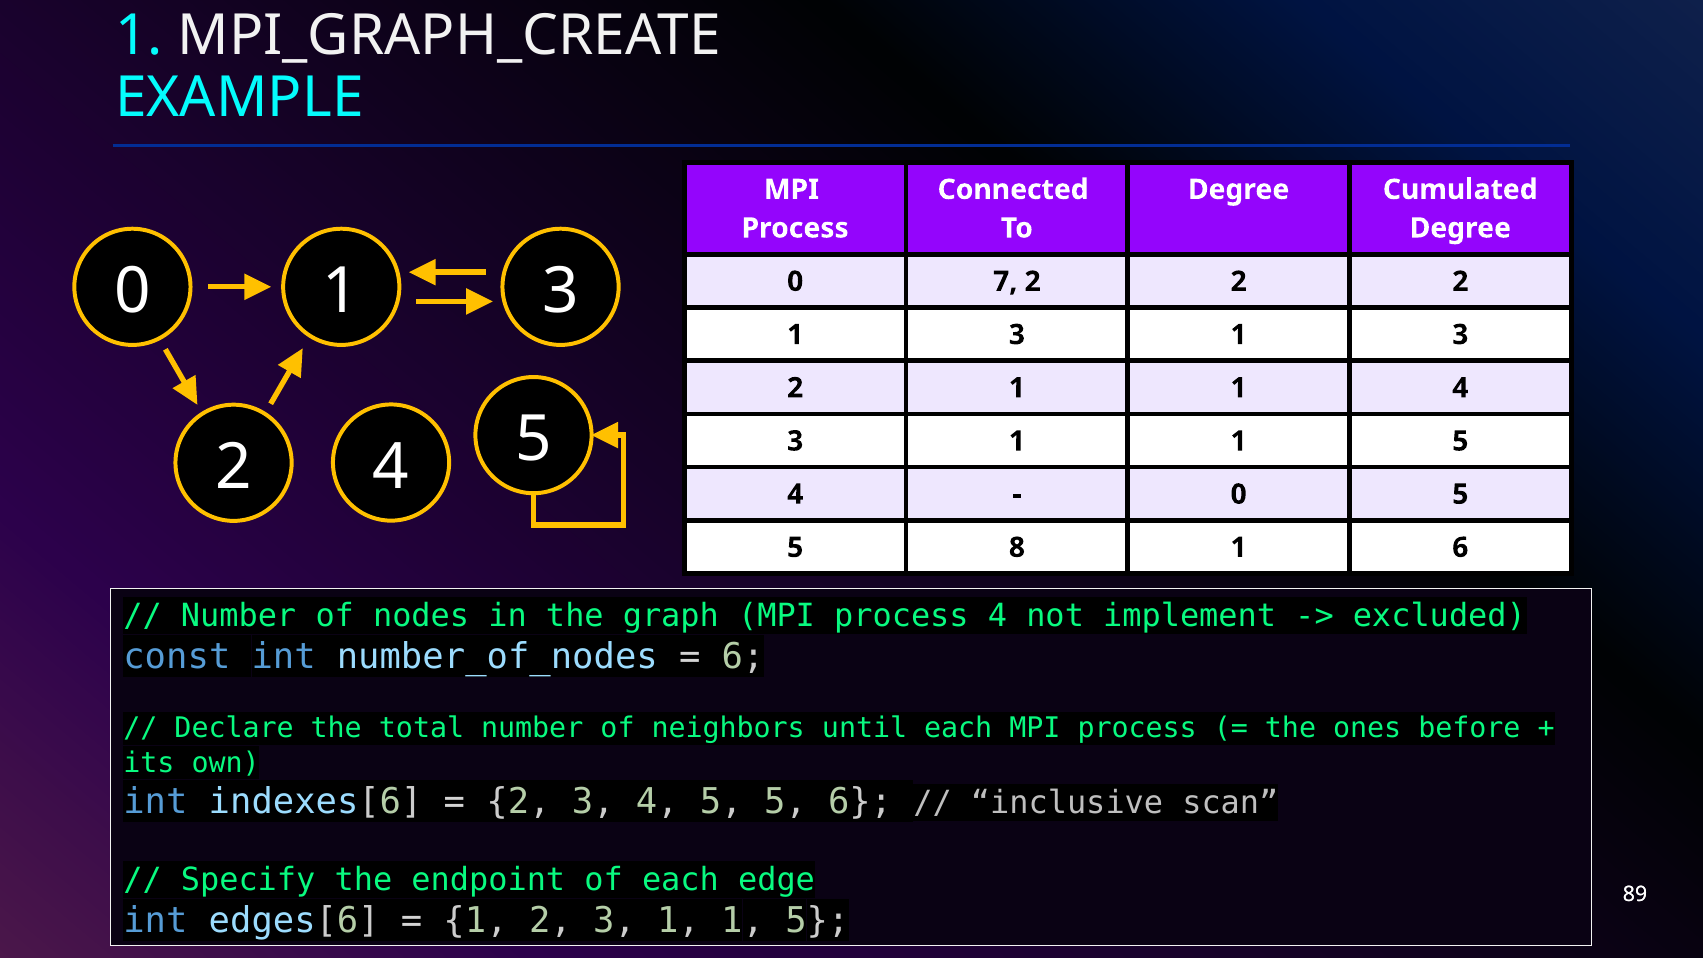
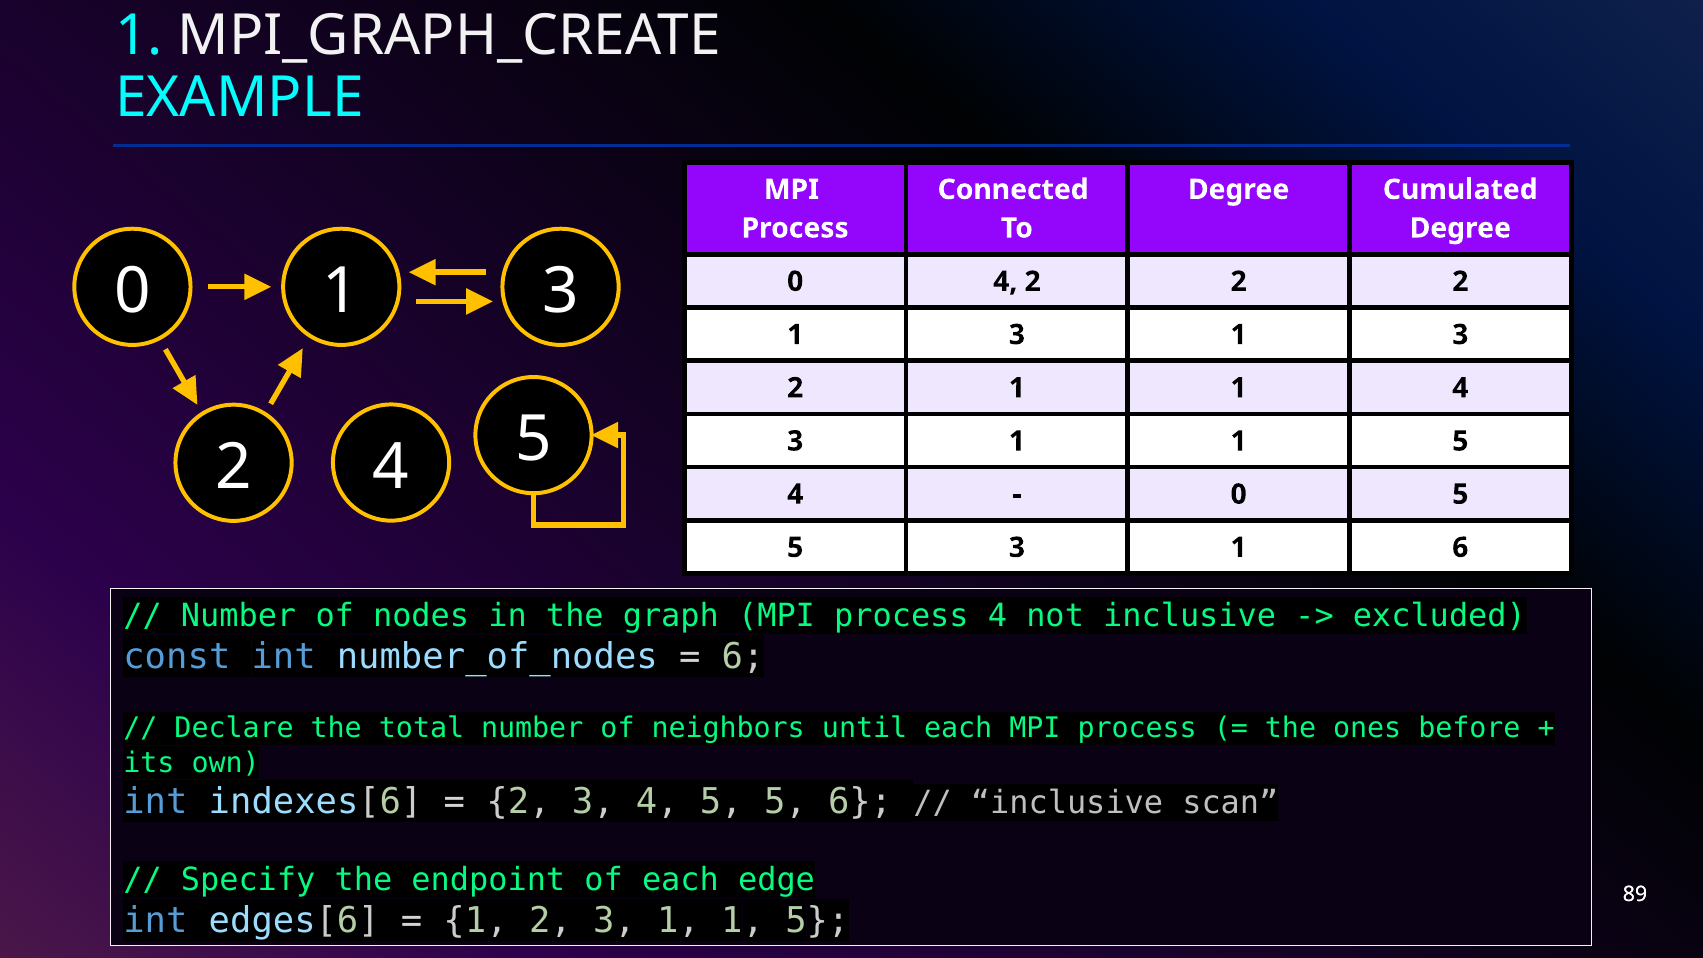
0 7: 7 -> 4
5 8: 8 -> 3
not implement: implement -> inclusive
